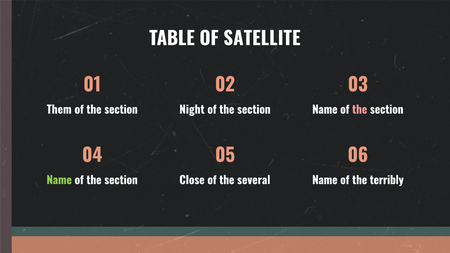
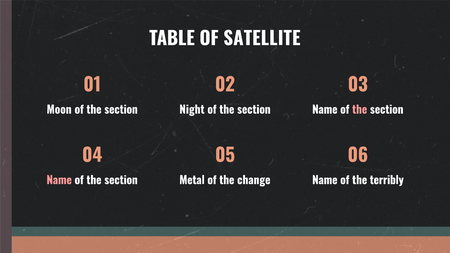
Them: Them -> Moon
Name at (59, 181) colour: light green -> pink
Close: Close -> Metal
several: several -> change
